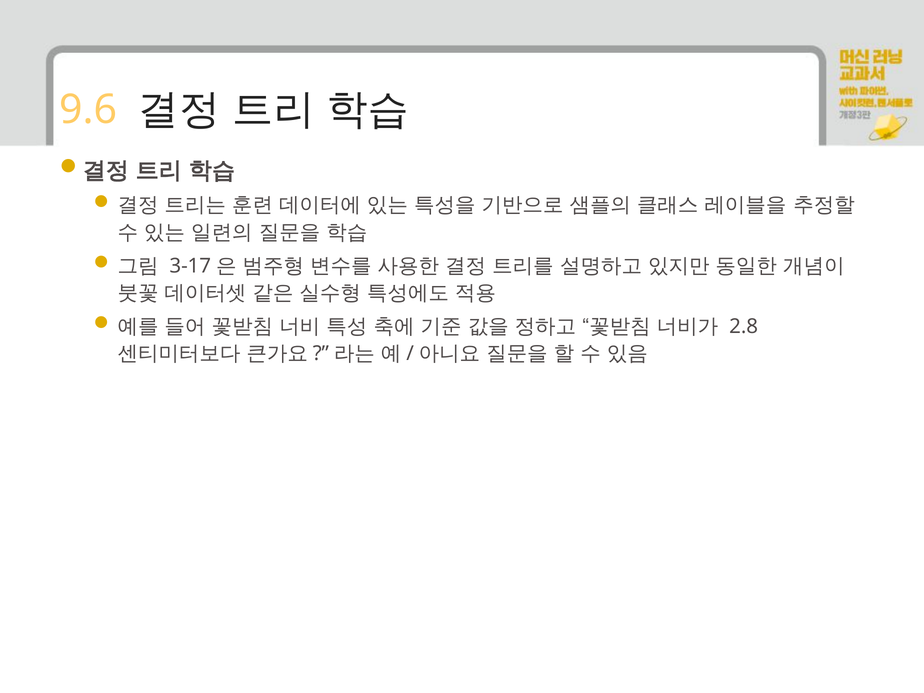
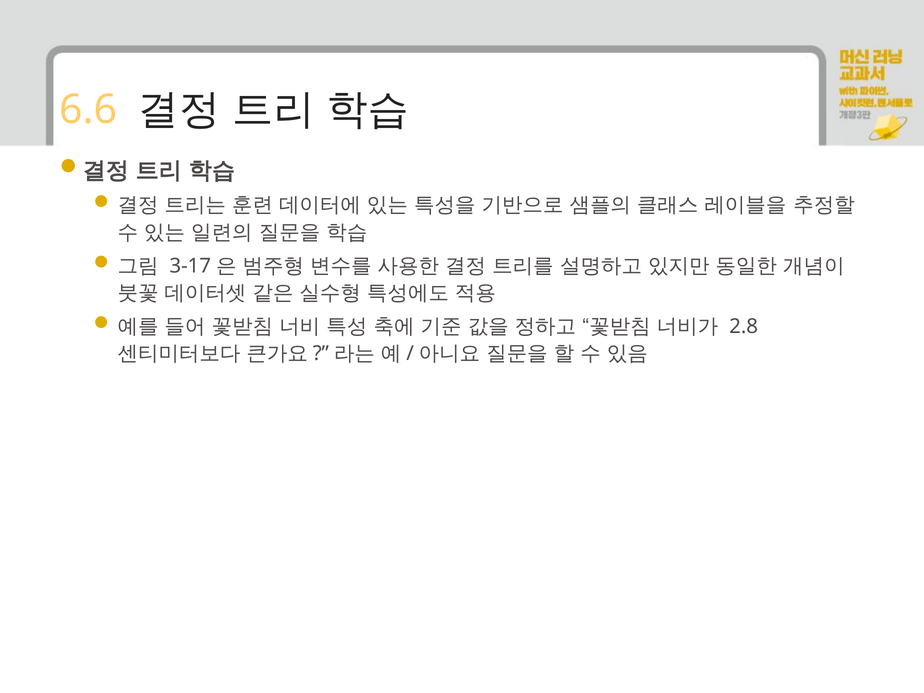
9.6: 9.6 -> 6.6
